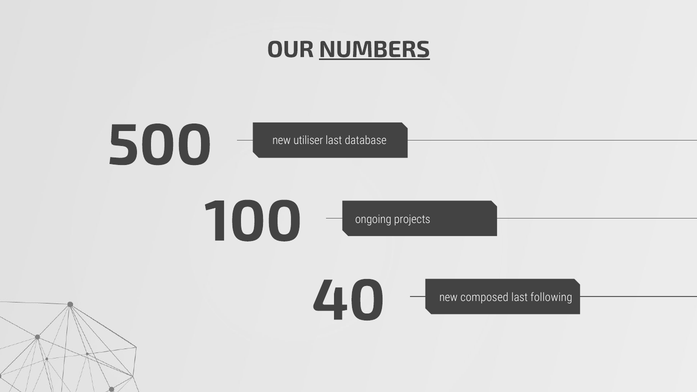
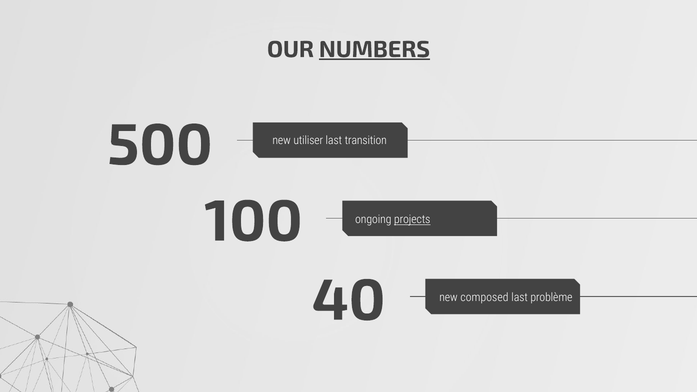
database: database -> transition
projects underline: none -> present
following: following -> problème
